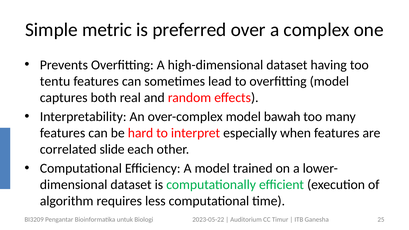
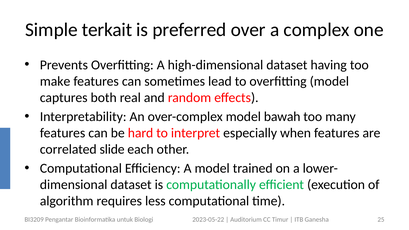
metric: metric -> terkait
tentu: tentu -> make
